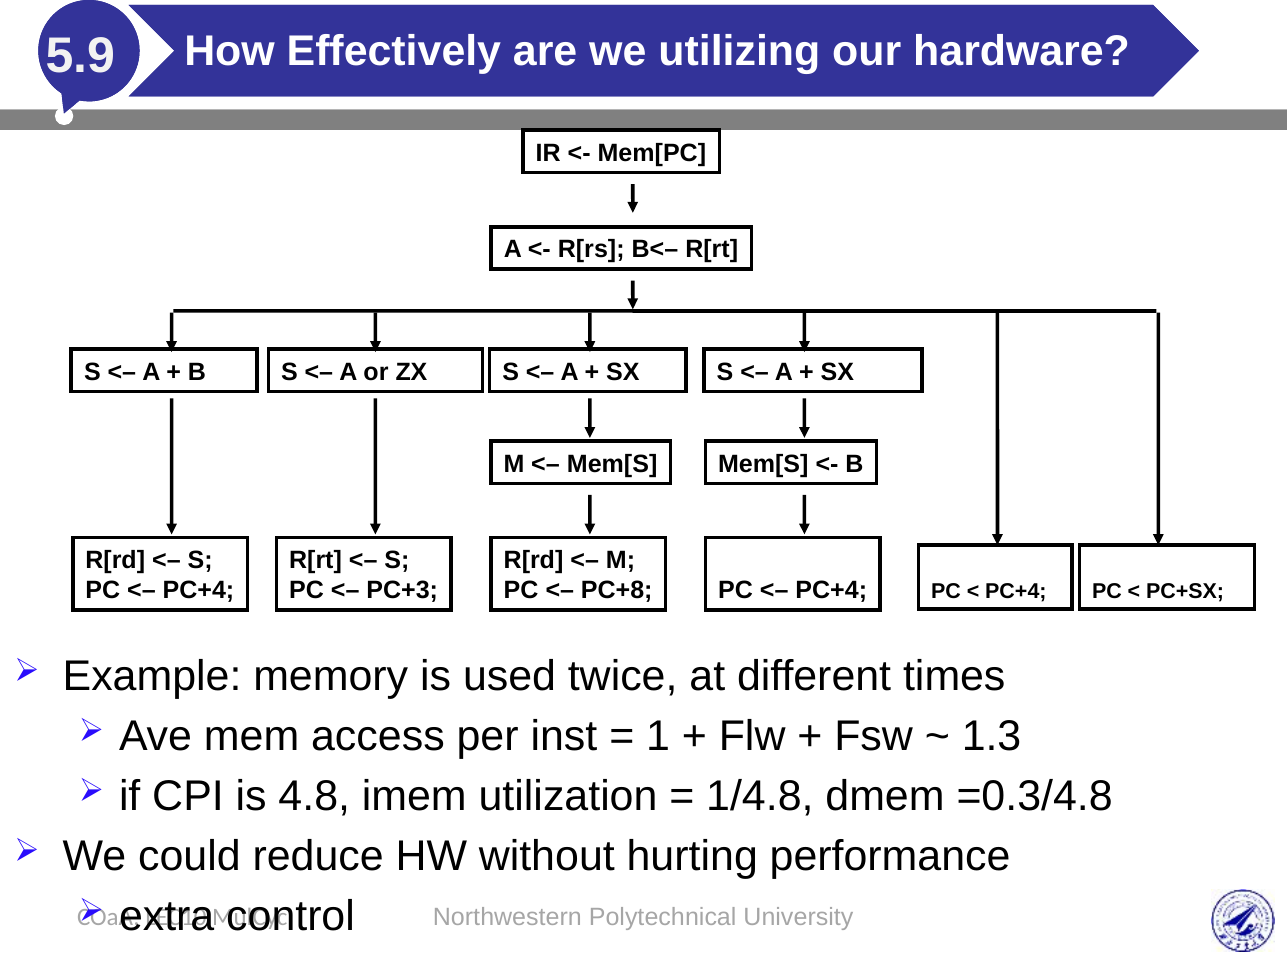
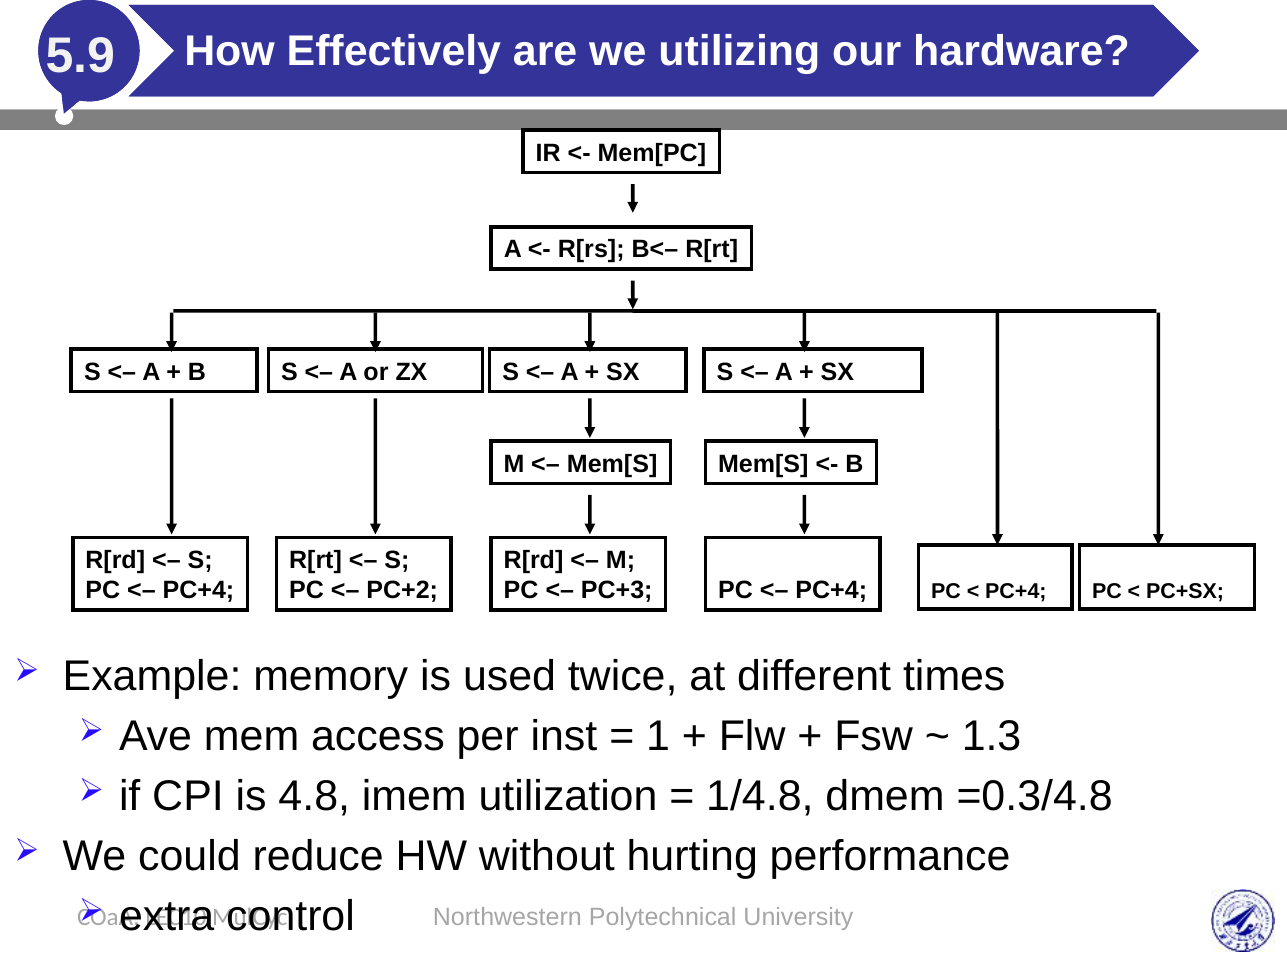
PC+3: PC+3 -> PC+2
PC+8: PC+8 -> PC+3
